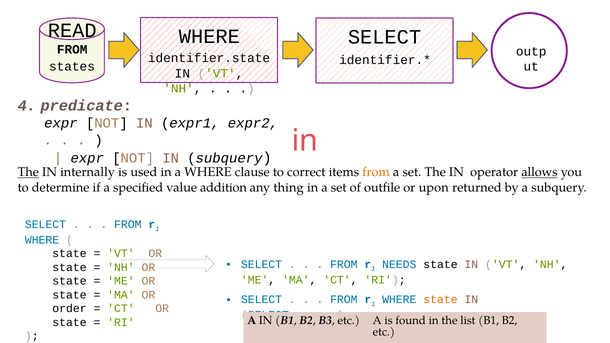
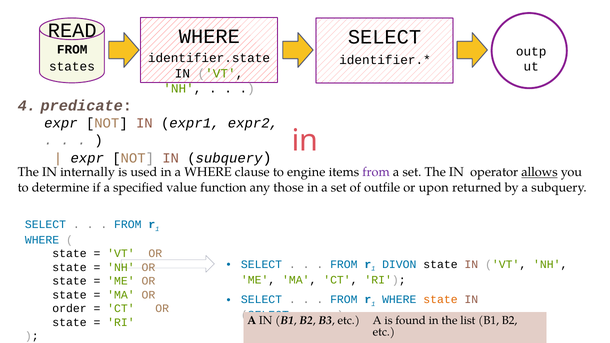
The at (28, 172) underline: present -> none
correct: correct -> engine
from at (376, 172) colour: orange -> purple
addition: addition -> function
thing: thing -> those
NEEDS: NEEDS -> DIVON
